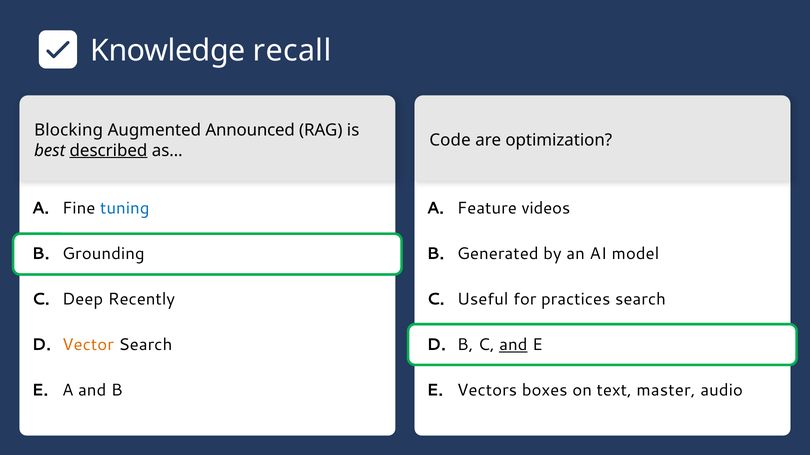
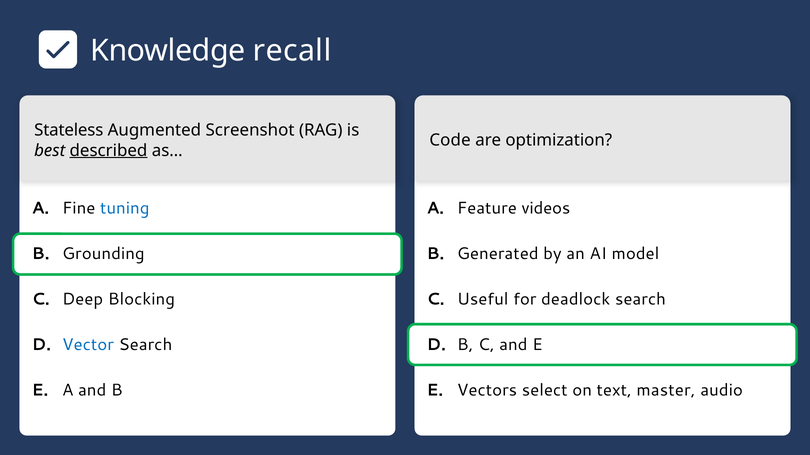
Blocking: Blocking -> Stateless
Announced: Announced -> Screenshot
Recently: Recently -> Blocking
practices: practices -> deadlock
Vector colour: orange -> blue
and at (513, 345) underline: present -> none
boxes: boxes -> select
